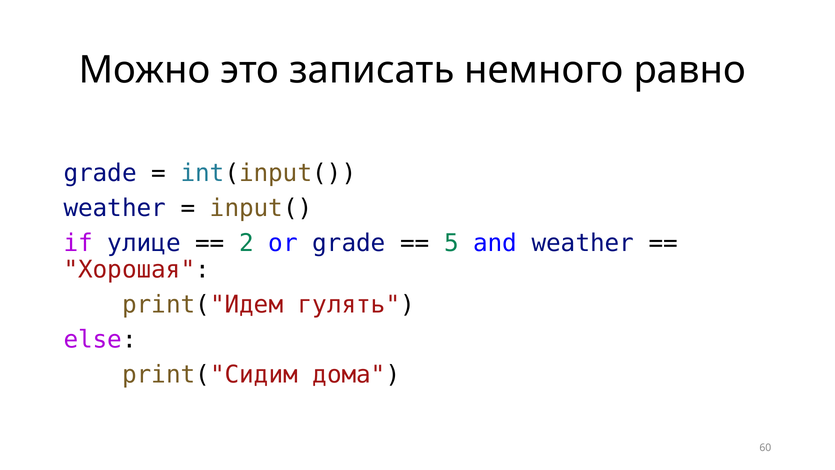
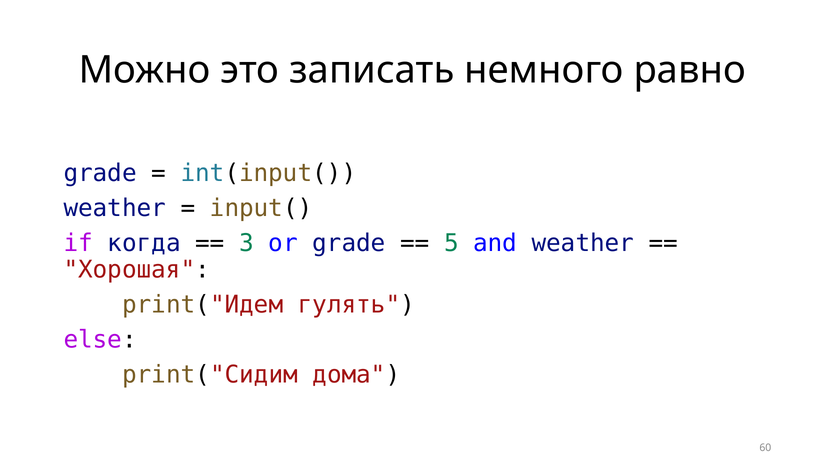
улице: улице -> когда
2: 2 -> 3
